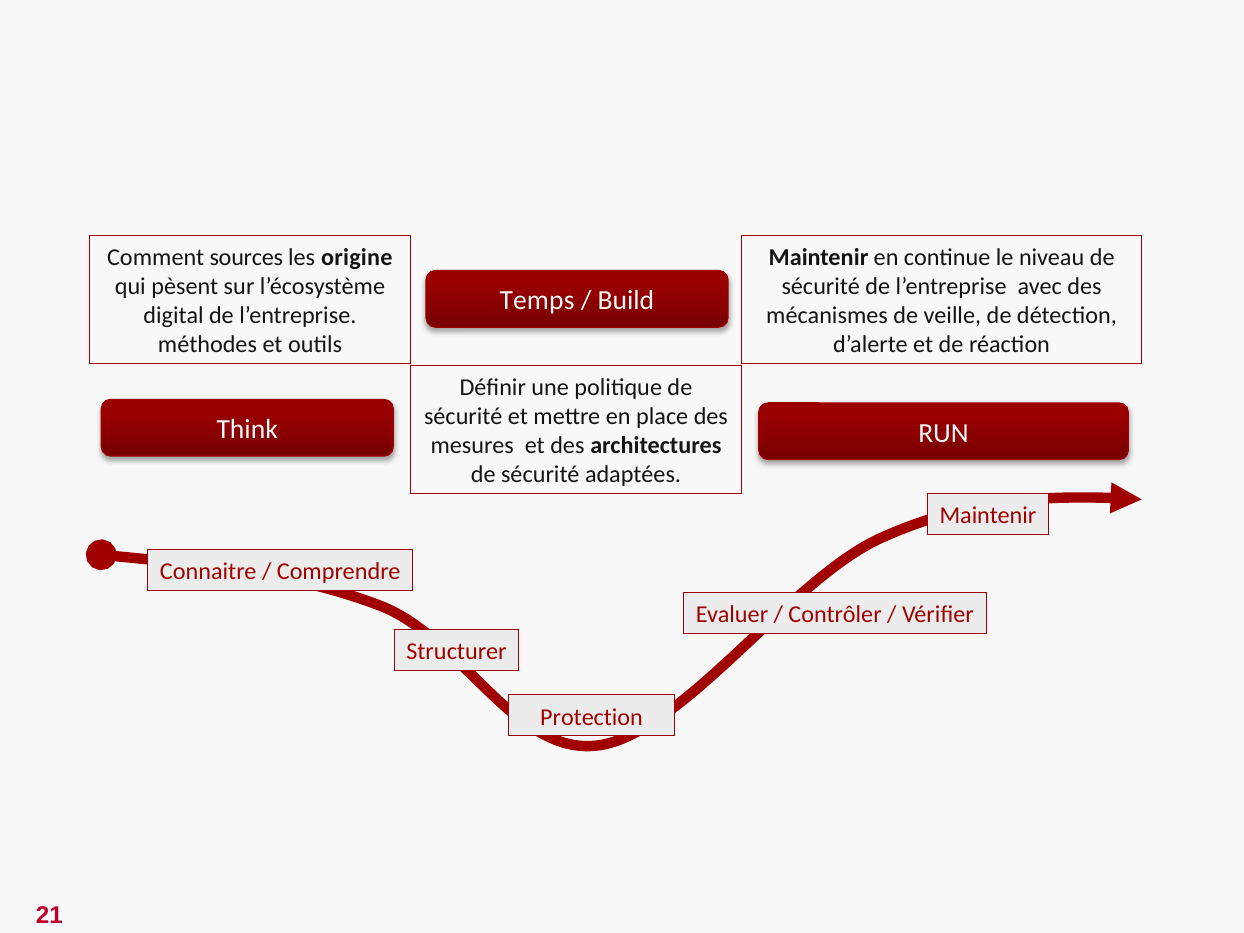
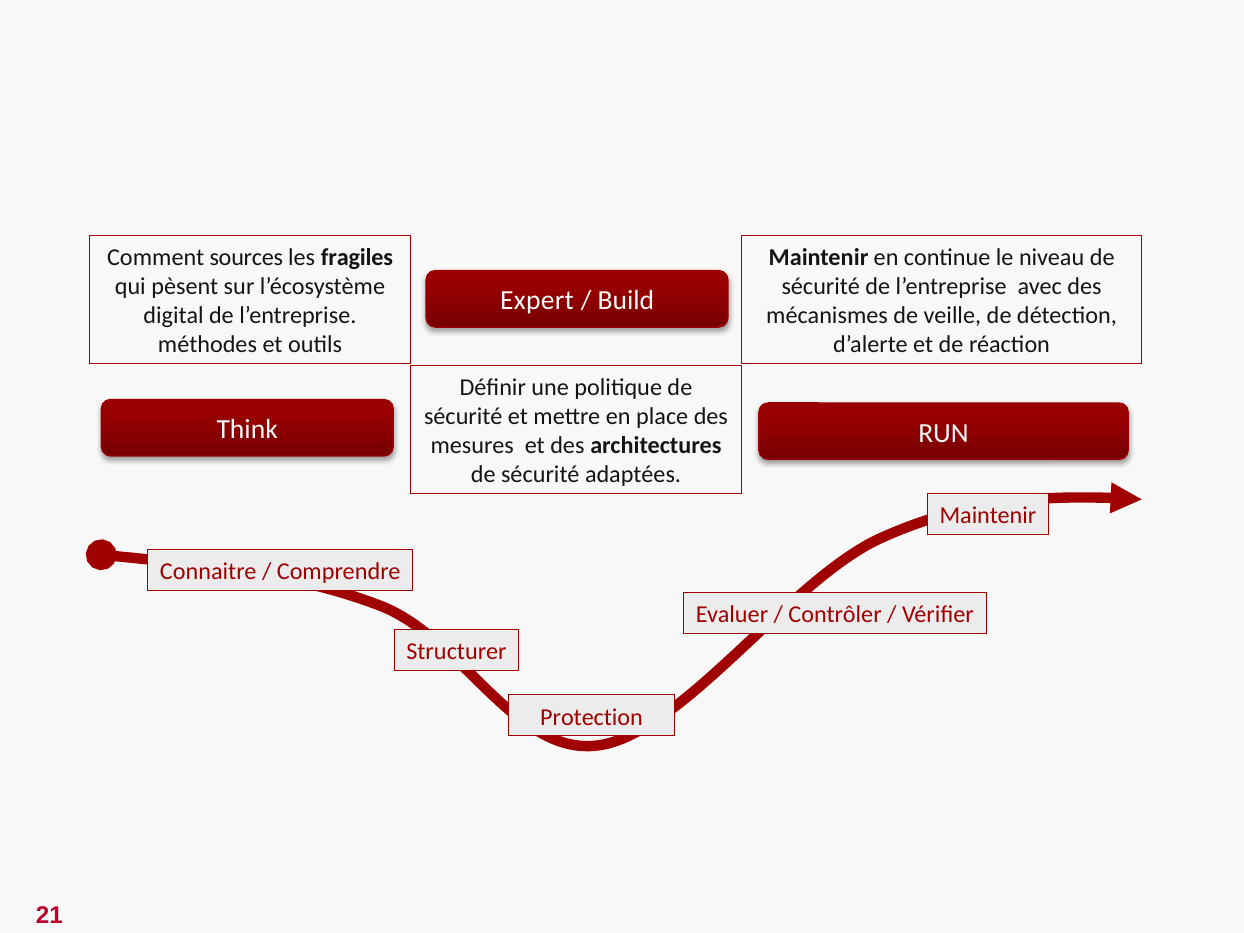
origine: origine -> fragiles
Temps: Temps -> Expert
